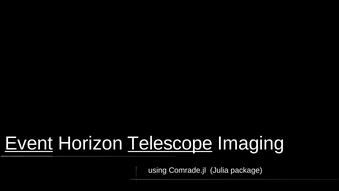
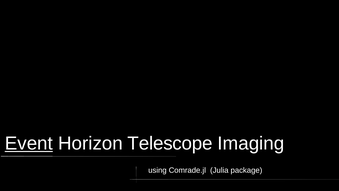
Telescope underline: present -> none
